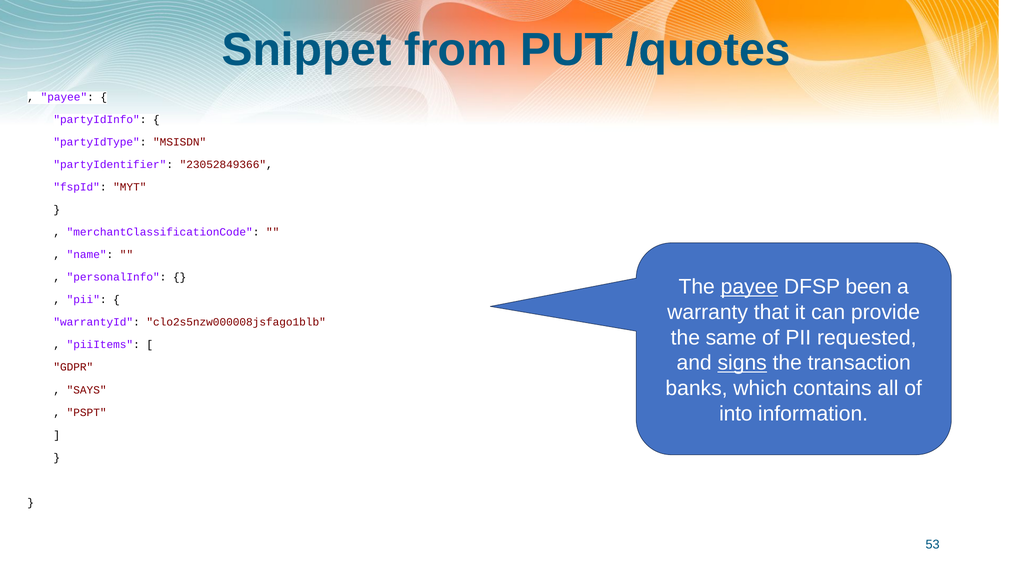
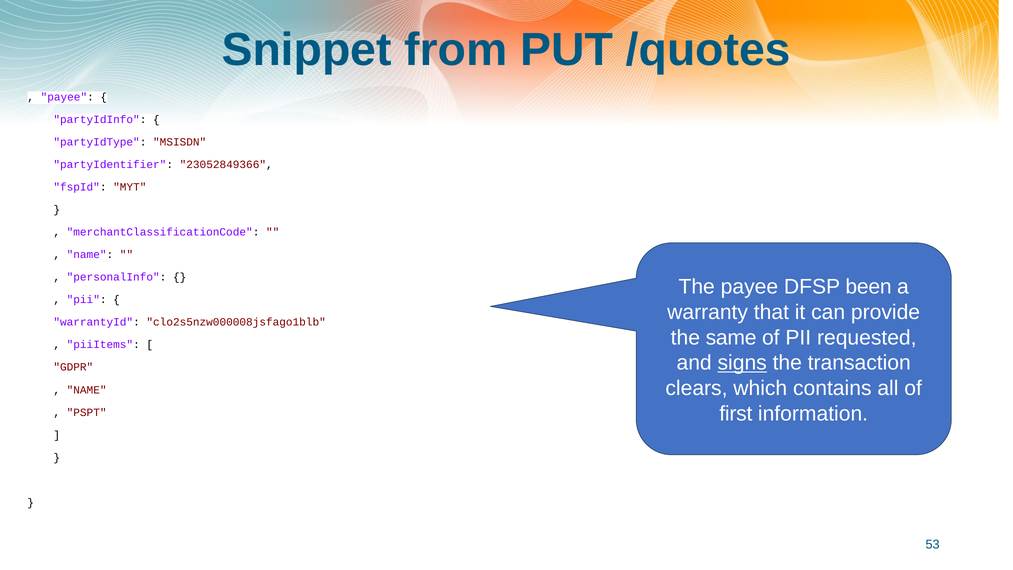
payee at (749, 287) underline: present -> none
banks: banks -> clears
SAYS at (87, 390): SAYS -> NAME
into: into -> first
